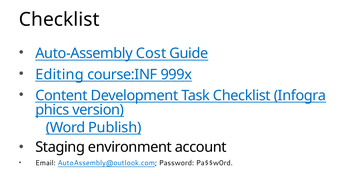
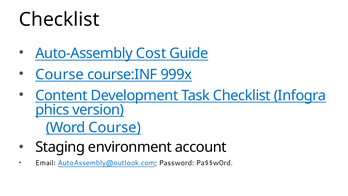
Editing at (60, 74): Editing -> Course
Word Publish: Publish -> Course
